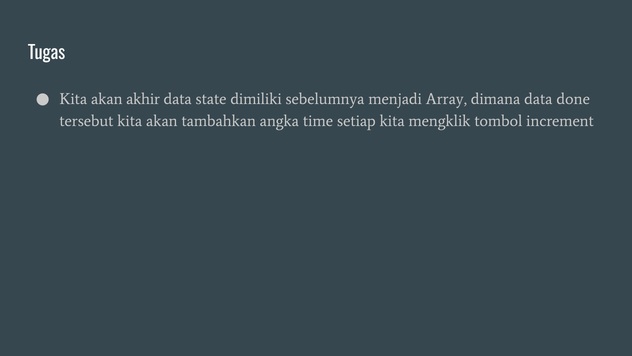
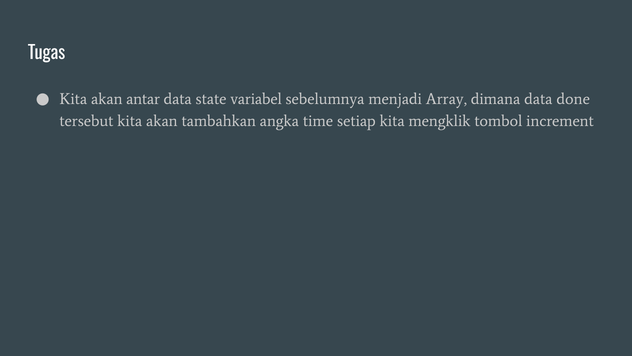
akhir: akhir -> antar
dimiliki: dimiliki -> variabel
